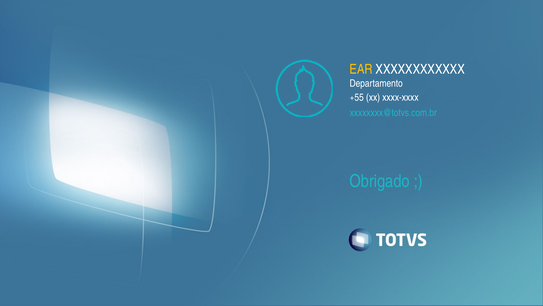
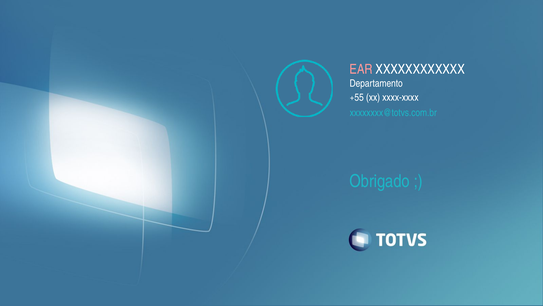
EAR colour: yellow -> pink
